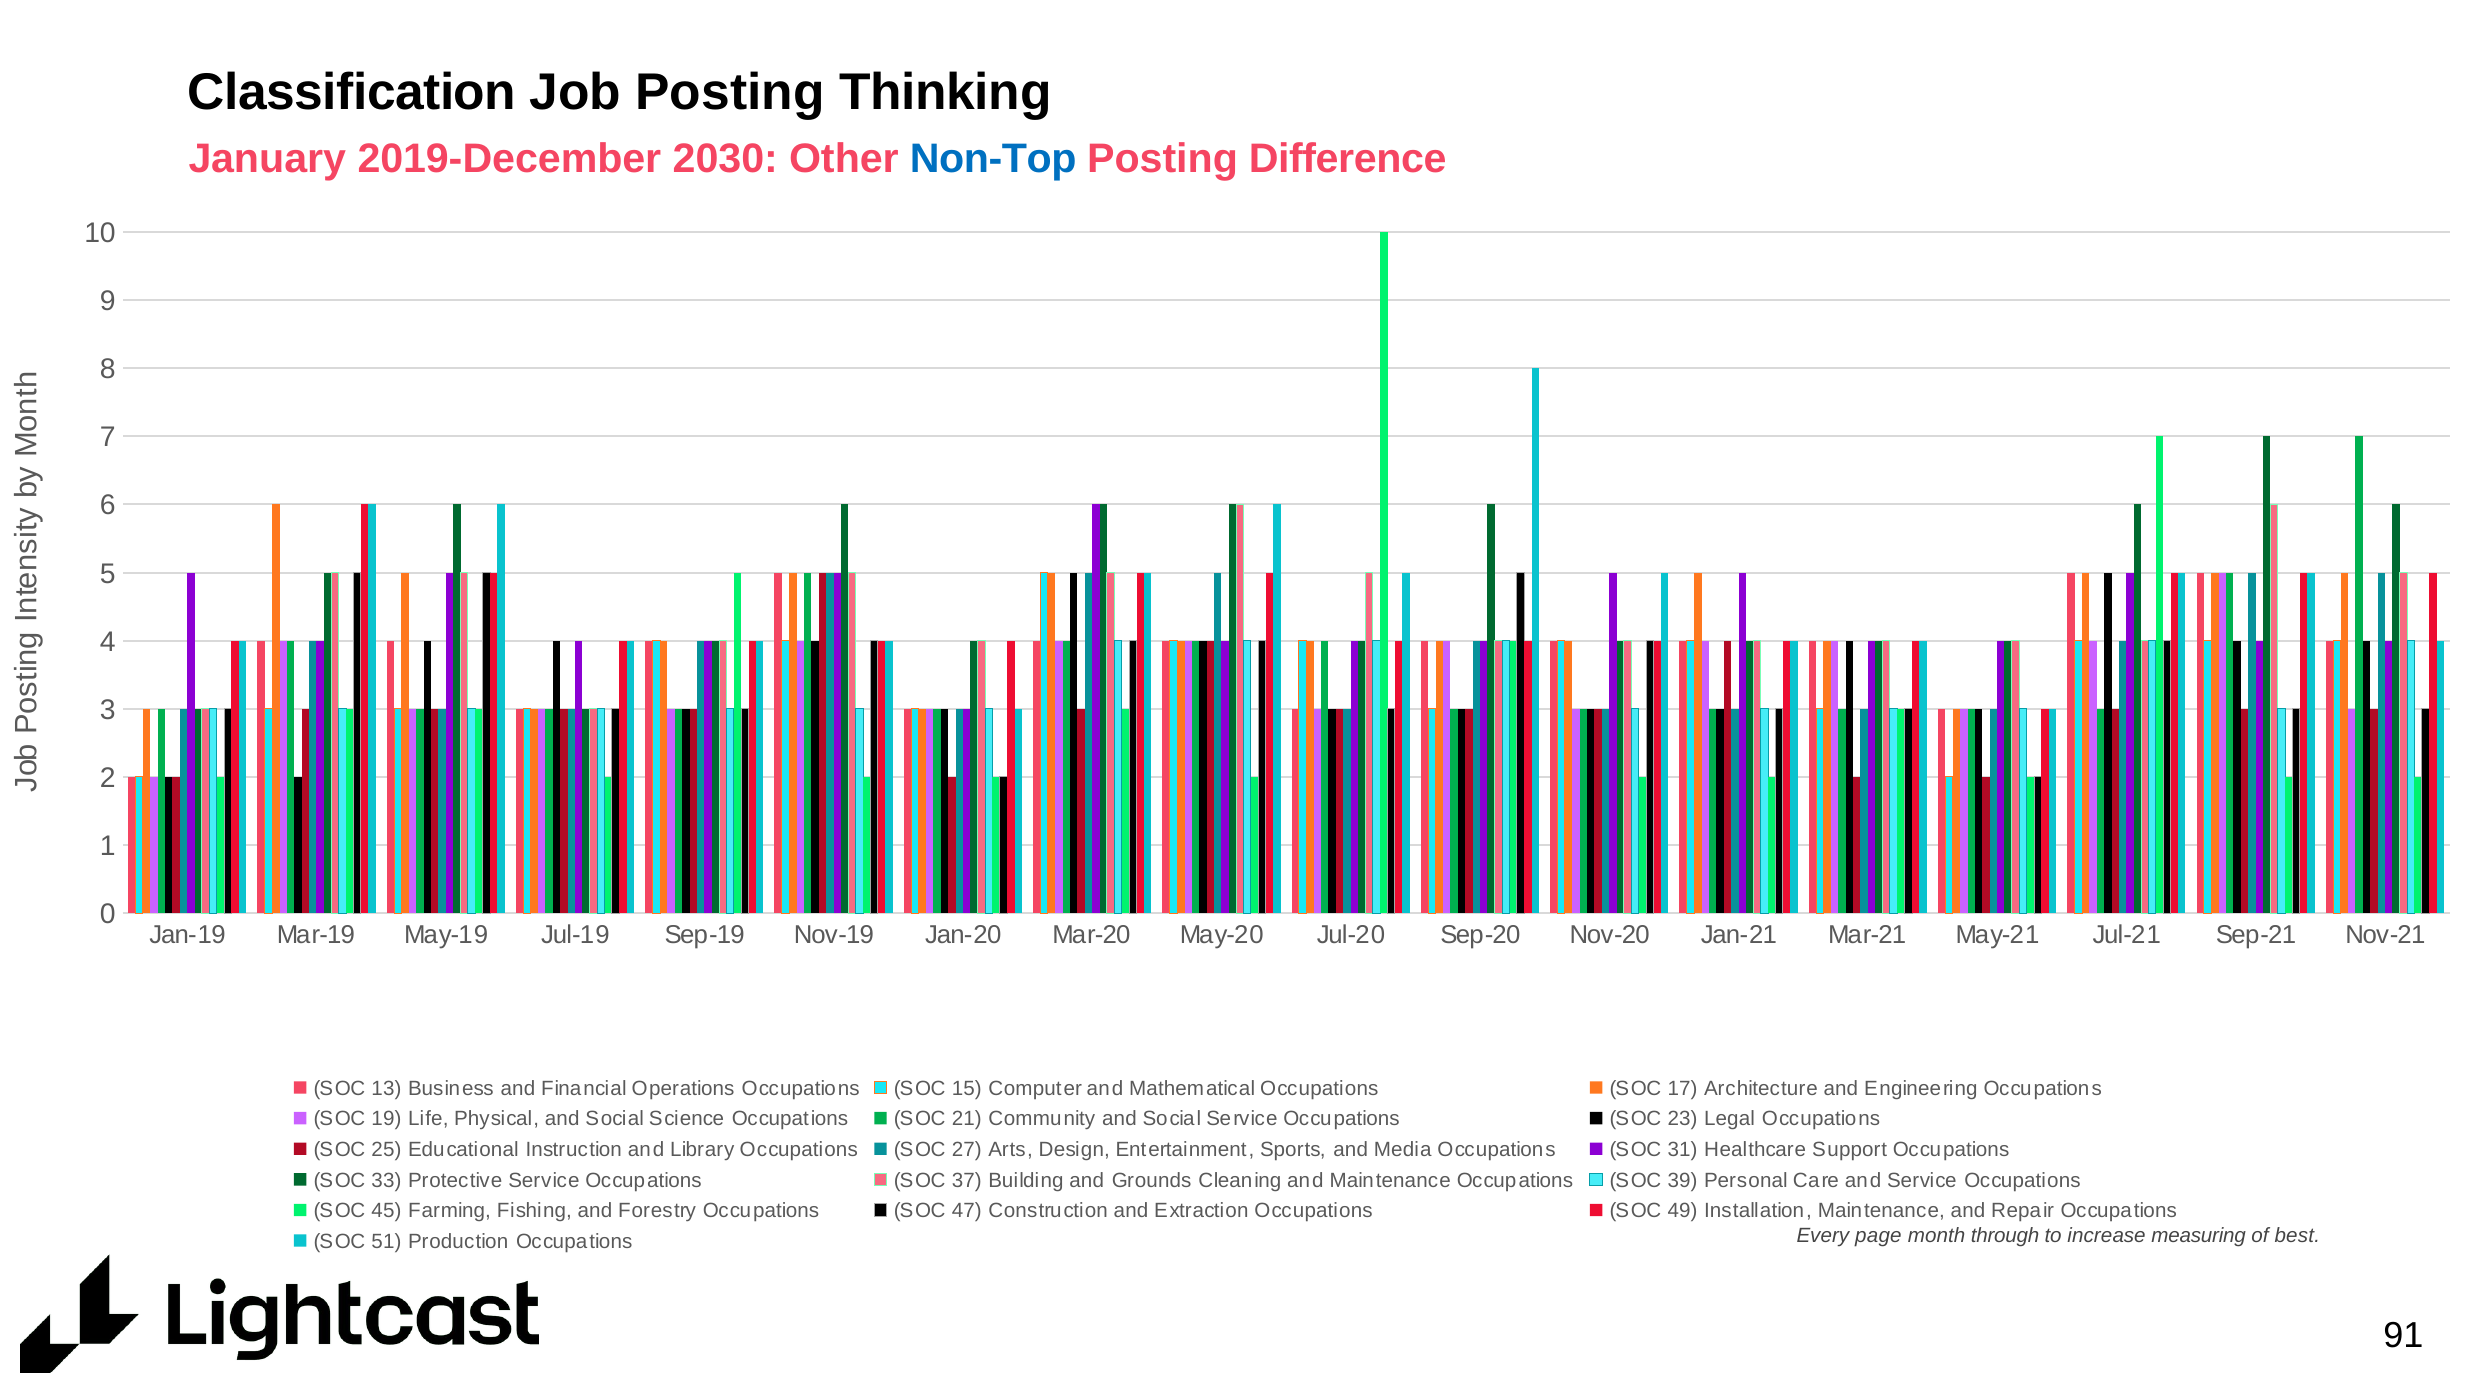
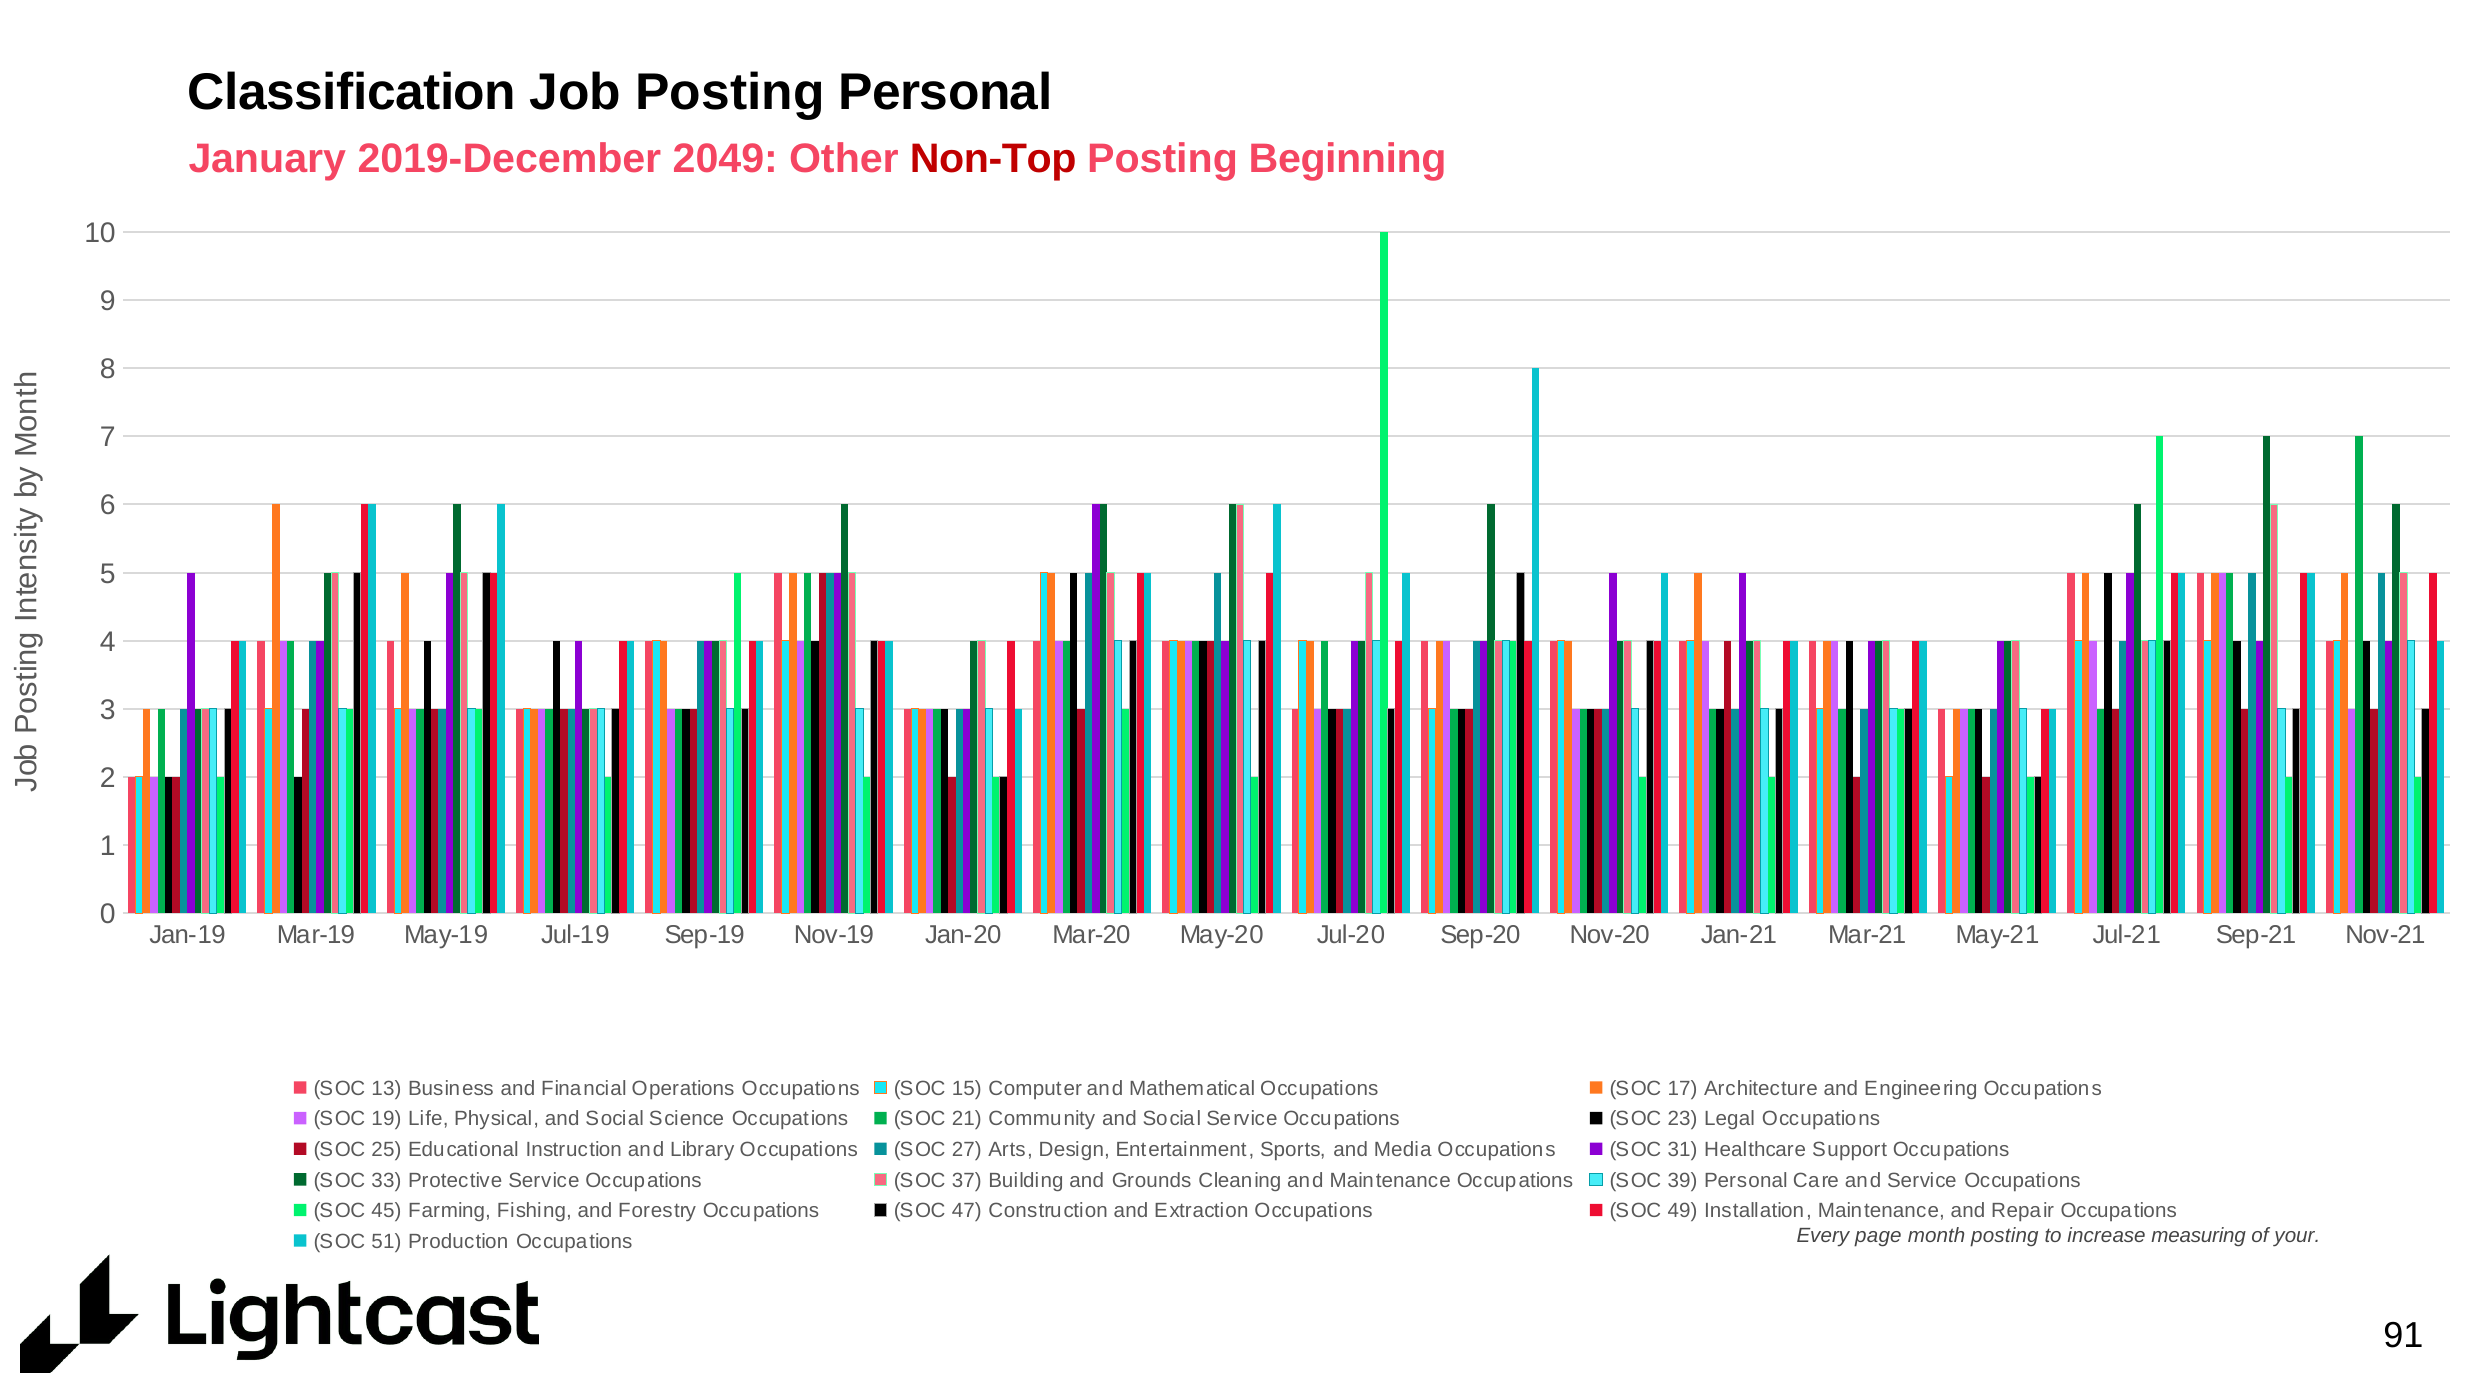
Posting Thinking: Thinking -> Personal
2030: 2030 -> 2049
Non-Top colour: blue -> red
Difference: Difference -> Beginning
month through: through -> posting
best: best -> your
